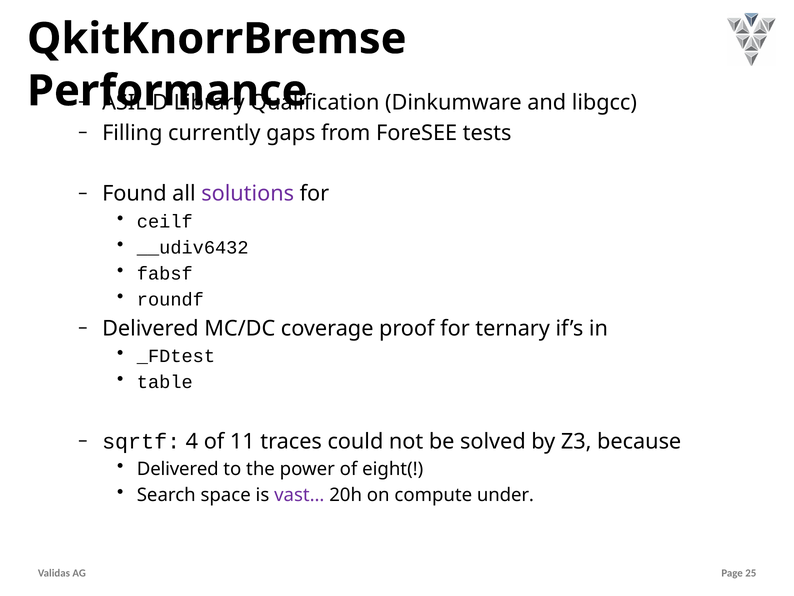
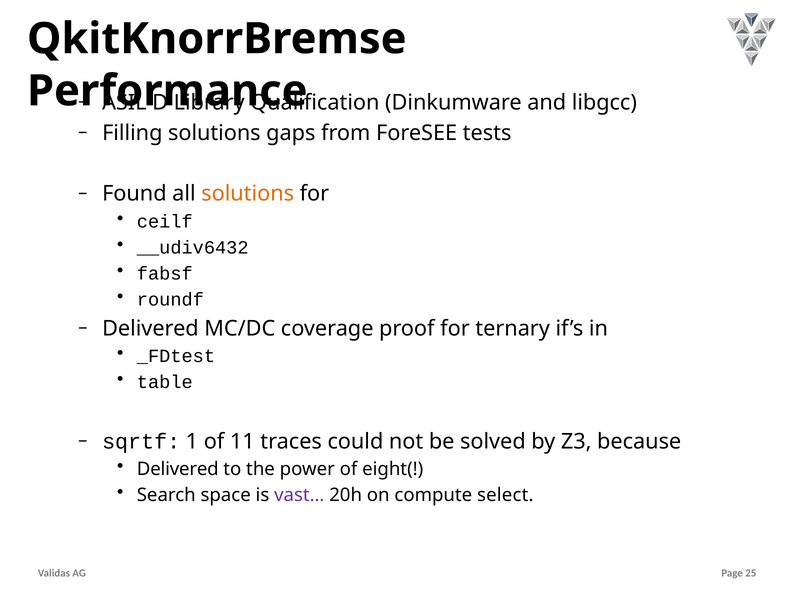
Filling currently: currently -> solutions
solutions at (248, 194) colour: purple -> orange
4: 4 -> 1
under: under -> select
